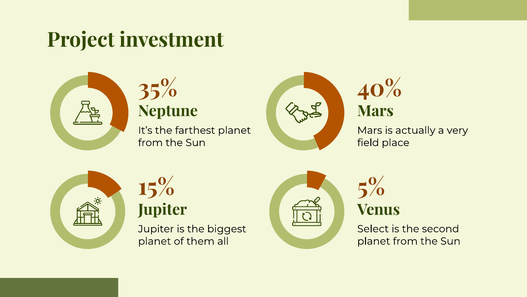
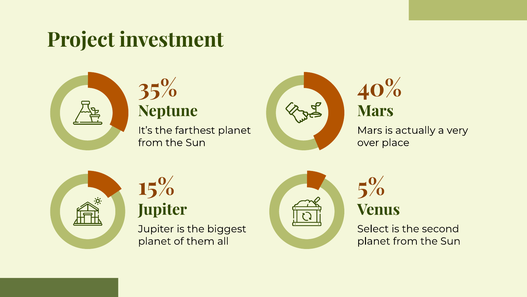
field: field -> over
